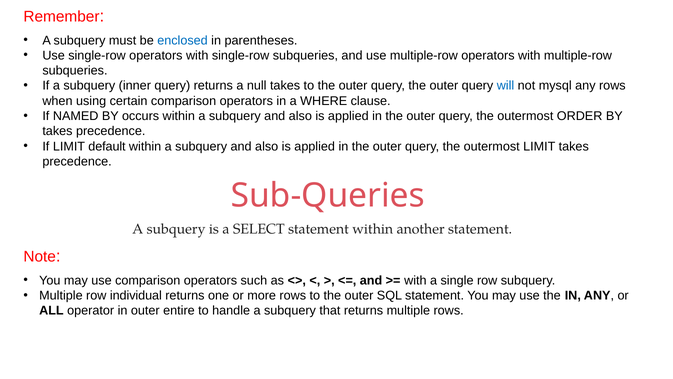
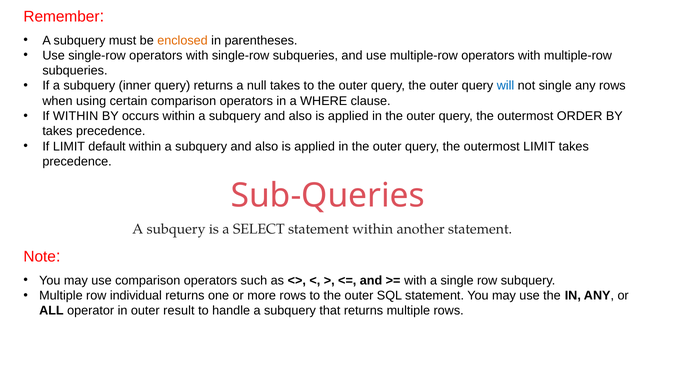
enclosed colour: blue -> orange
not mysql: mysql -> single
If NAMED: NAMED -> WITHIN
entire: entire -> result
